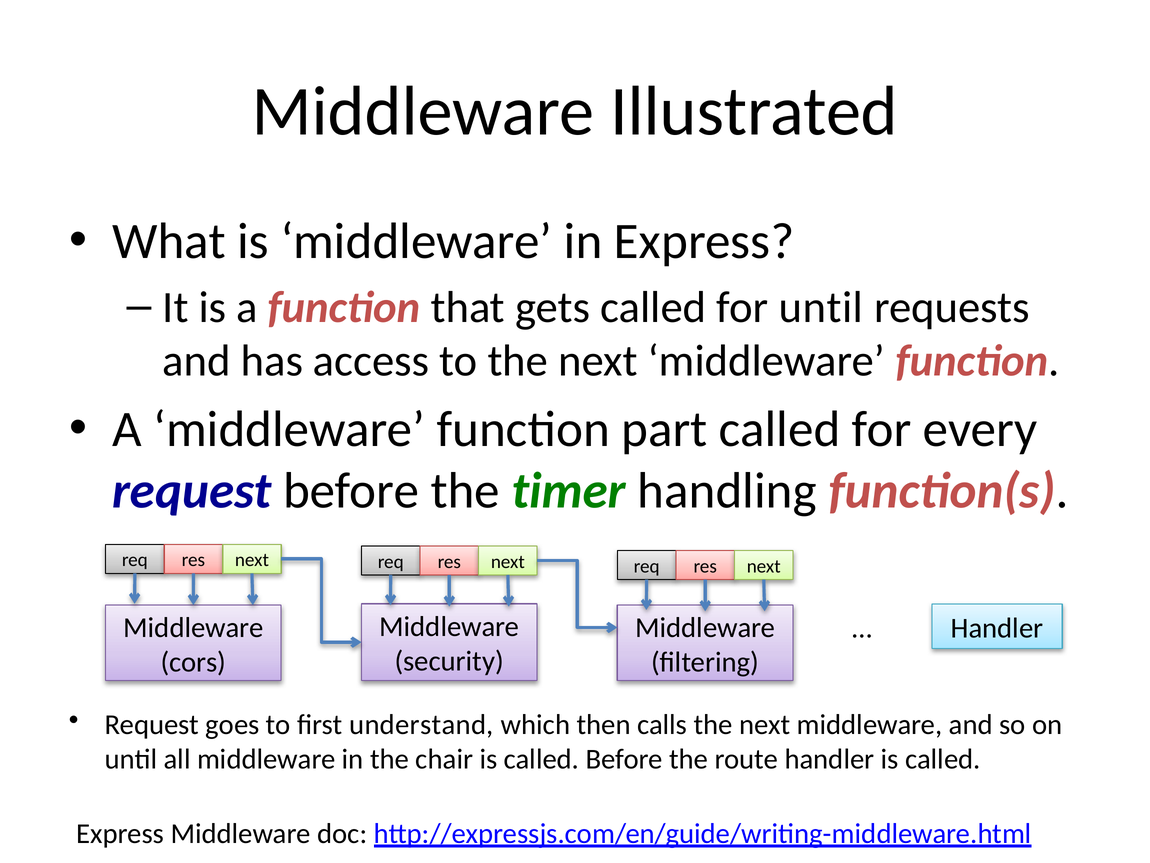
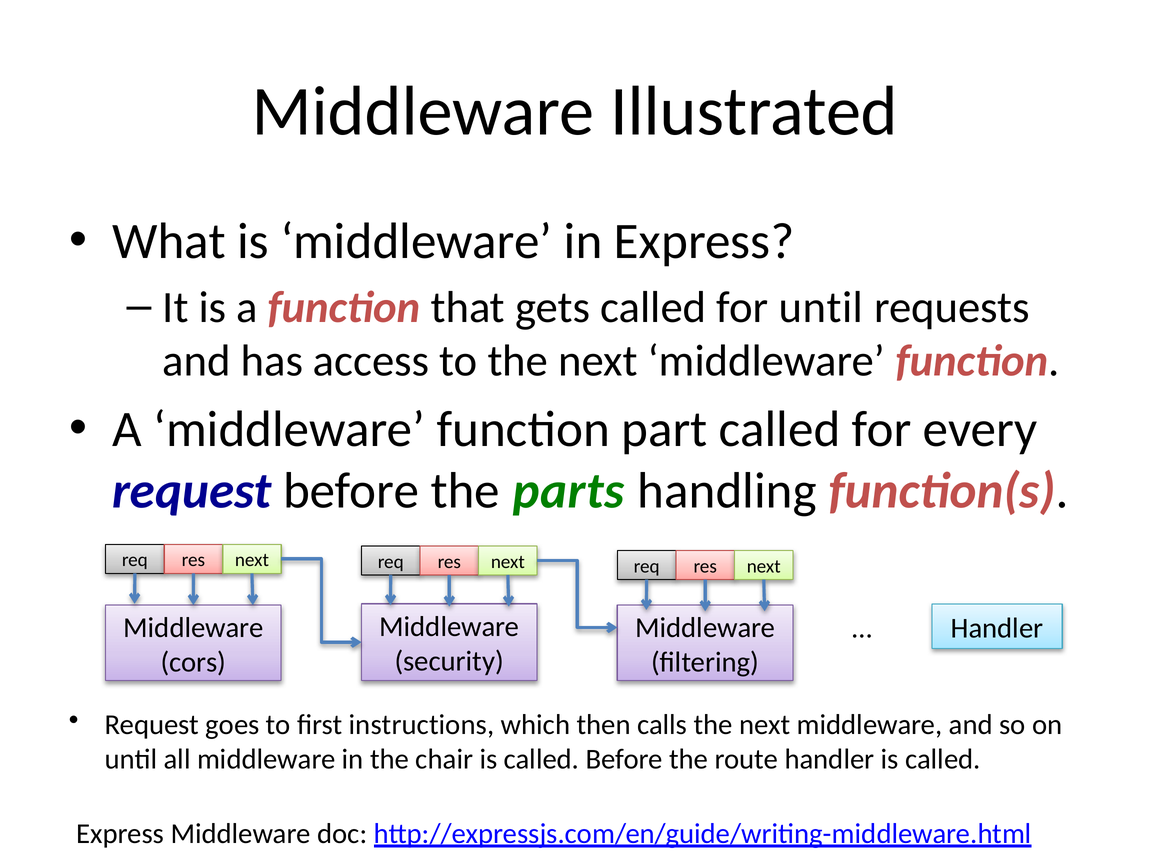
timer: timer -> parts
understand: understand -> instructions
